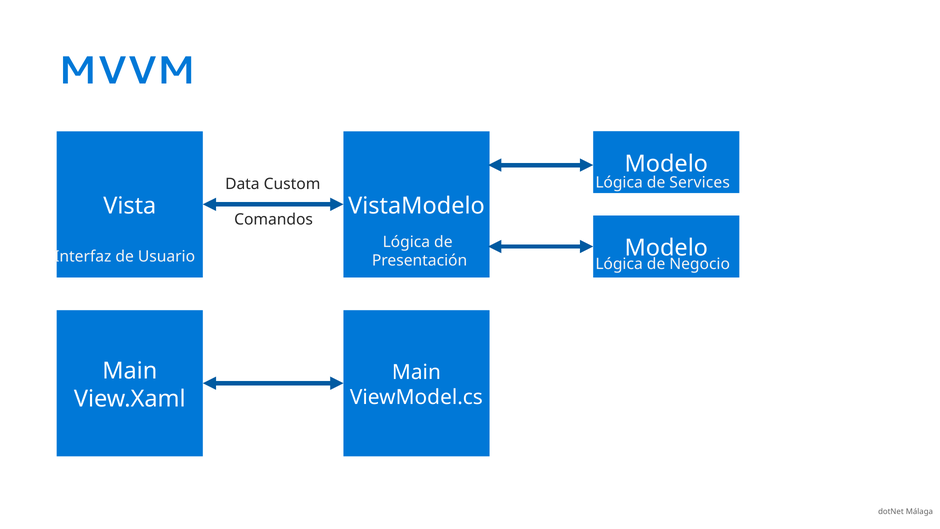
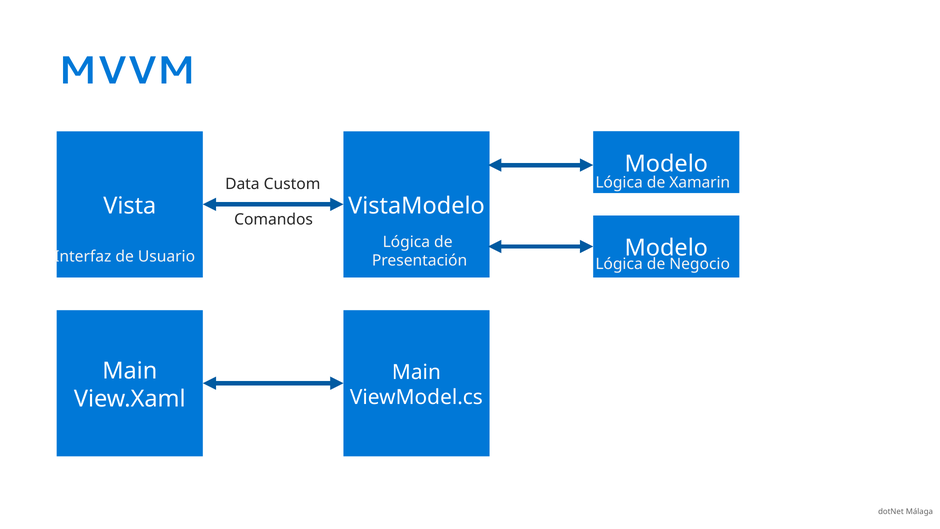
Services: Services -> Xamarin
